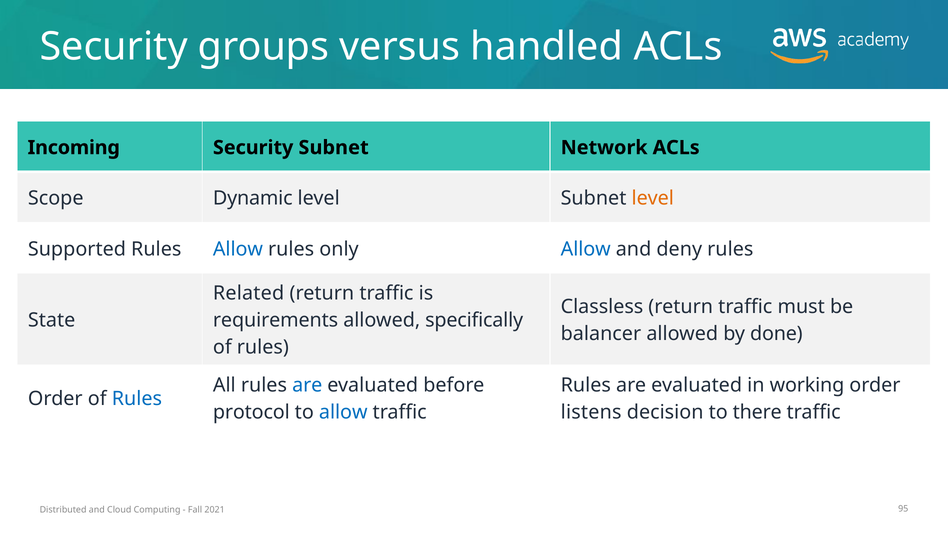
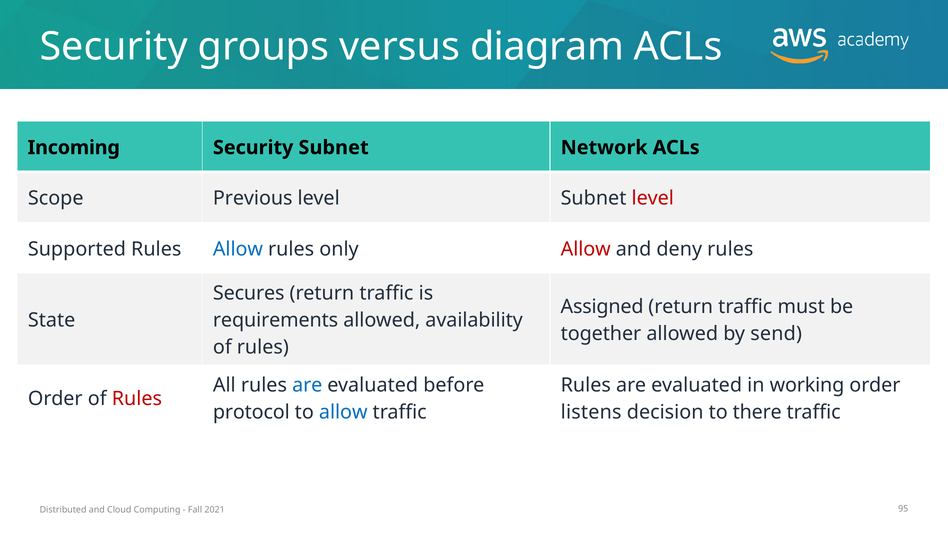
handled: handled -> diagram
Dynamic: Dynamic -> Previous
level at (653, 198) colour: orange -> red
Allow at (586, 249) colour: blue -> red
Related: Related -> Secures
Classless: Classless -> Assigned
specifically: specifically -> availability
balancer: balancer -> together
done: done -> send
Rules at (137, 398) colour: blue -> red
